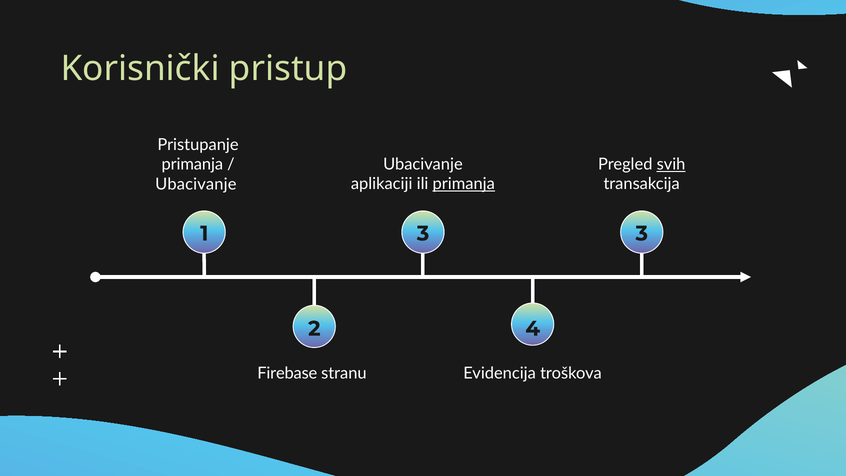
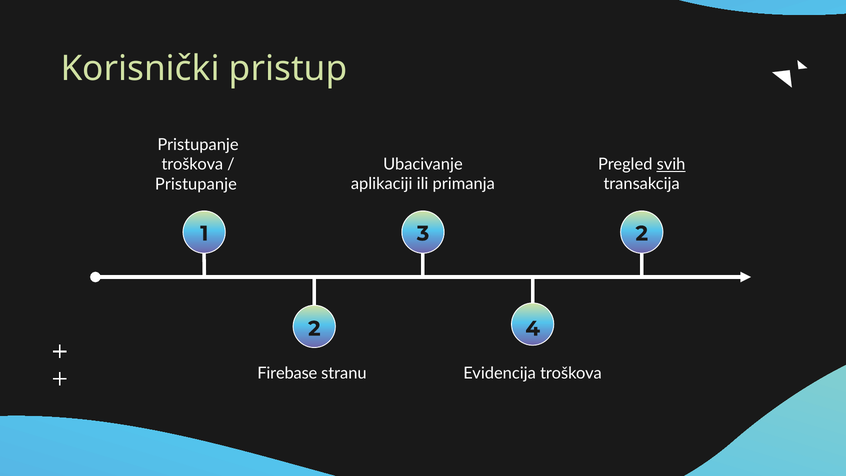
primanja at (192, 164): primanja -> troškova
Ubacivanje at (196, 184): Ubacivanje -> Pristupanje
primanja at (464, 184) underline: present -> none
3 3: 3 -> 2
